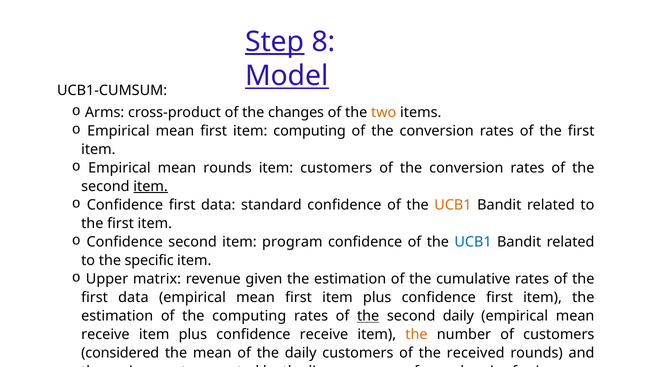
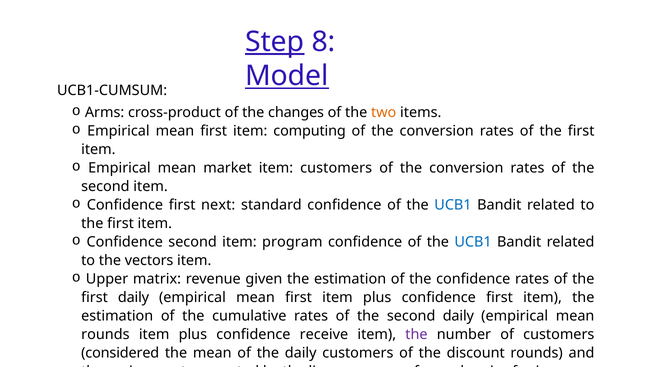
mean rounds: rounds -> market
item at (151, 186) underline: present -> none
Confidence first data: data -> next
UCB1 at (453, 205) colour: orange -> blue
specific: specific -> vectors
the cumulative: cumulative -> confidence
data at (133, 297): data -> daily
the computing: computing -> cumulative
the at (368, 316) underline: present -> none
receive at (105, 334): receive -> rounds
the at (416, 334) colour: orange -> purple
received: received -> discount
